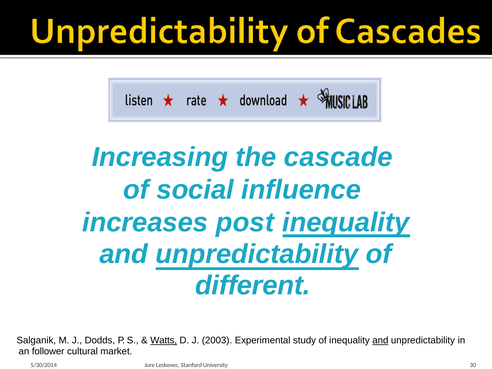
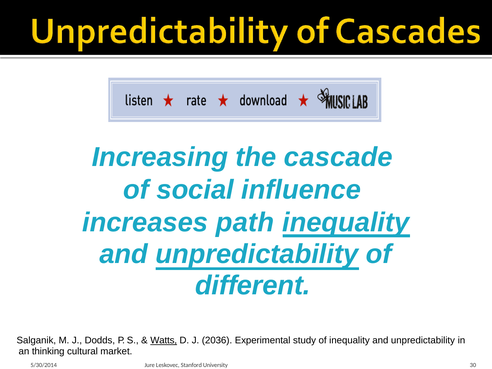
post: post -> path
2003: 2003 -> 2036
and at (380, 340) underline: present -> none
follower: follower -> thinking
